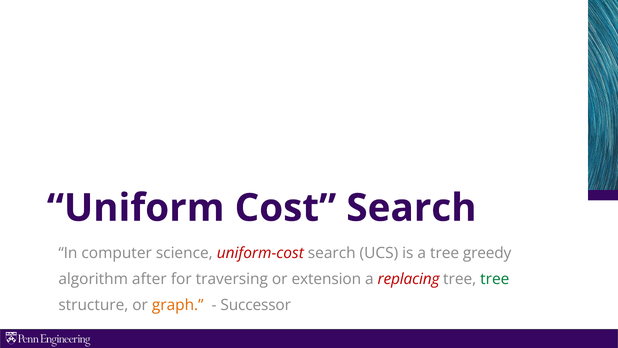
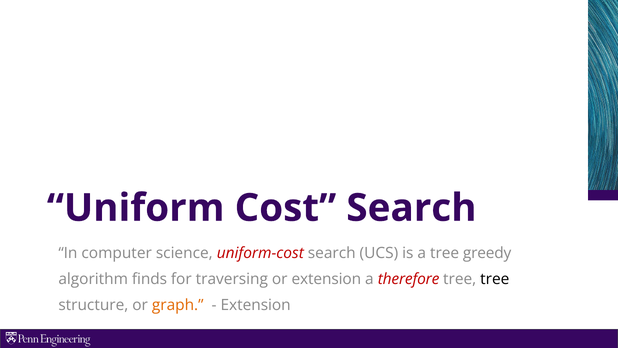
after: after -> finds
replacing: replacing -> therefore
tree at (495, 279) colour: green -> black
Successor at (256, 305): Successor -> Extension
